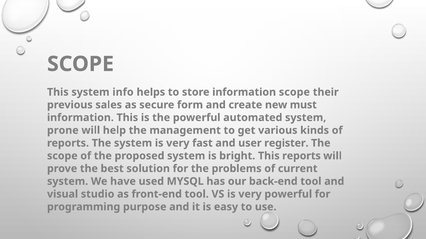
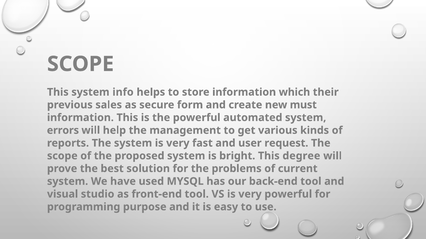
information scope: scope -> which
prone: prone -> errors
register: register -> request
This reports: reports -> degree
